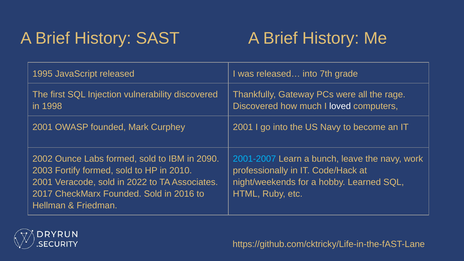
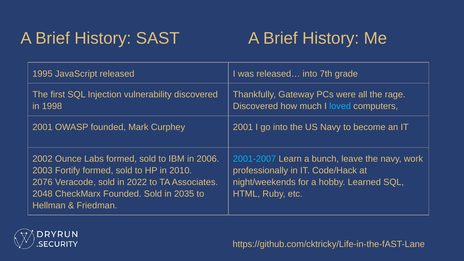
loved colour: white -> light blue
2090: 2090 -> 2006
2001 at (43, 182): 2001 -> 2076
2017: 2017 -> 2048
2016: 2016 -> 2035
